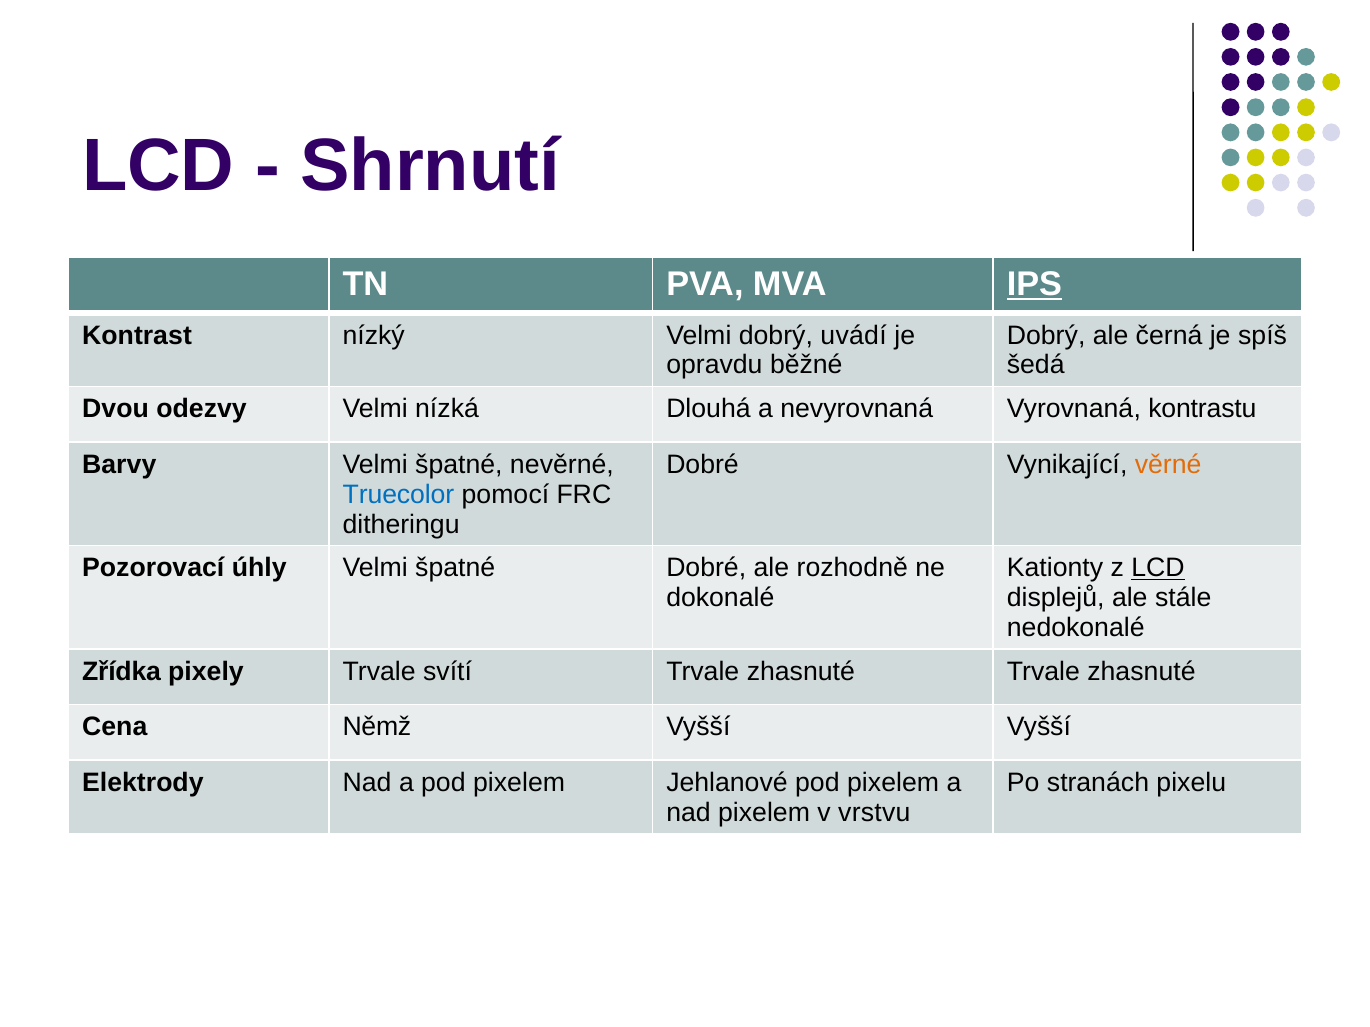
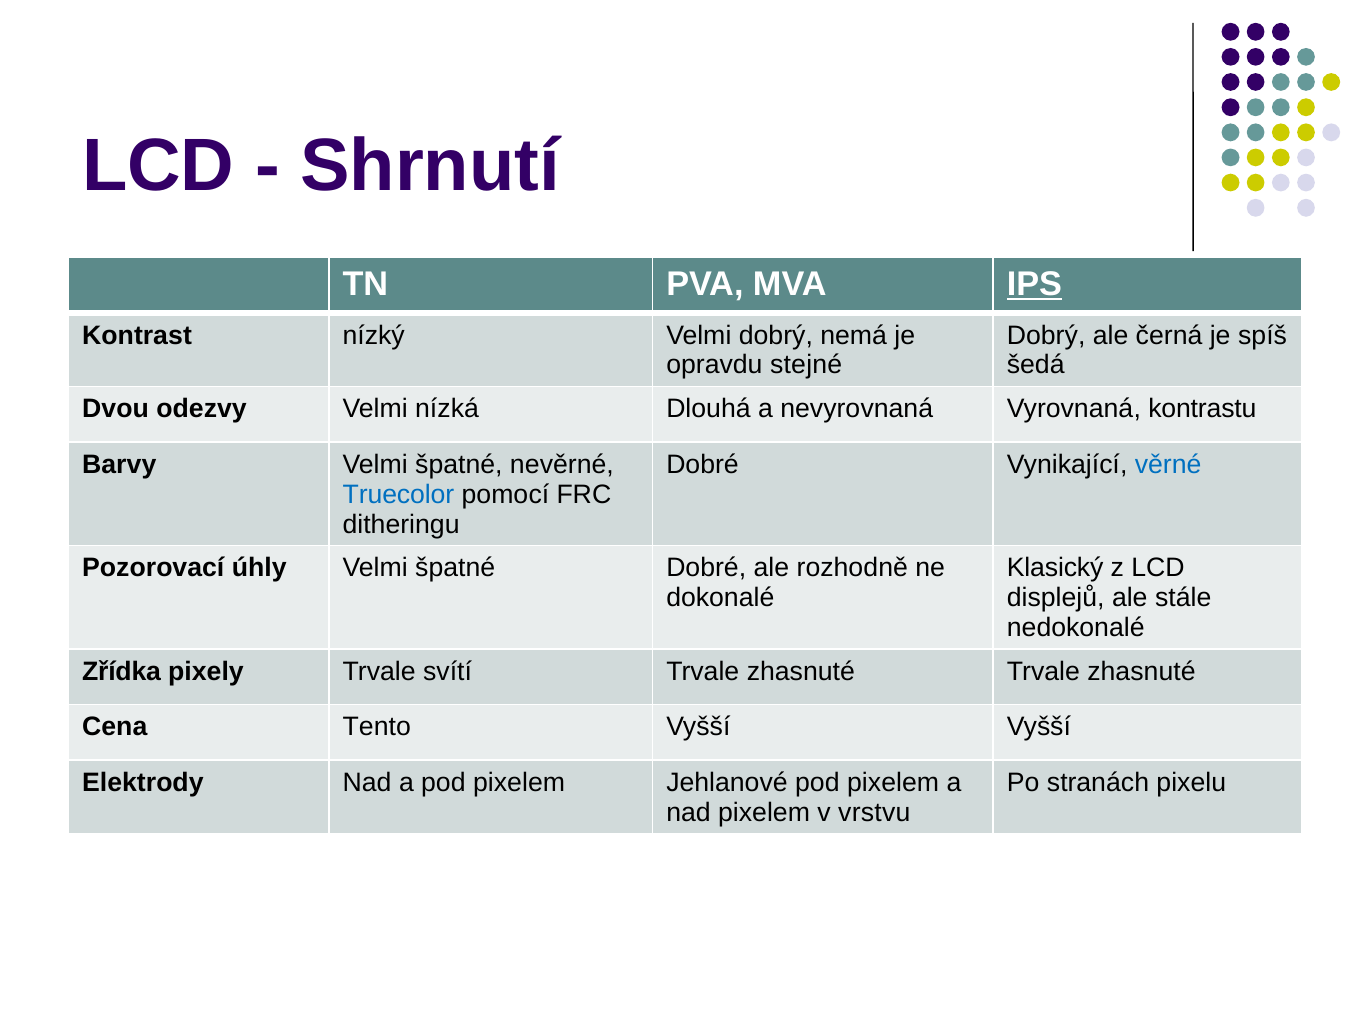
uvádí: uvádí -> nemá
běžné: běžné -> stejné
věrné colour: orange -> blue
Kationty: Kationty -> Klasický
LCD at (1158, 568) underline: present -> none
Němž: Němž -> Tento
